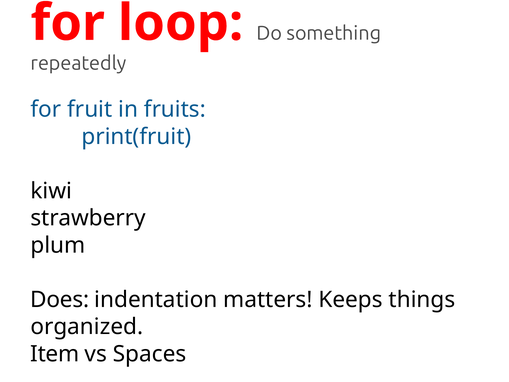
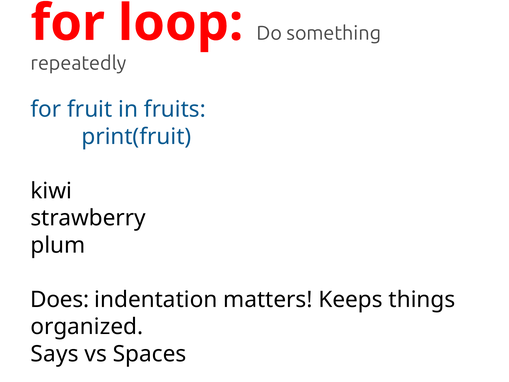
Item: Item -> Says
